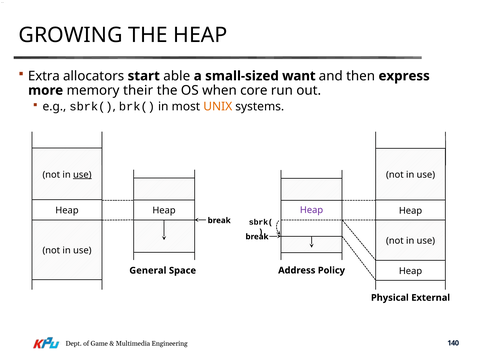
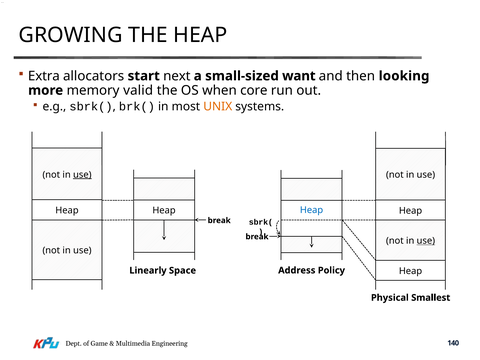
able: able -> next
express: express -> looking
their: their -> valid
Heap at (312, 210) colour: purple -> blue
use at (426, 241) underline: none -> present
General: General -> Linearly
External: External -> Smallest
